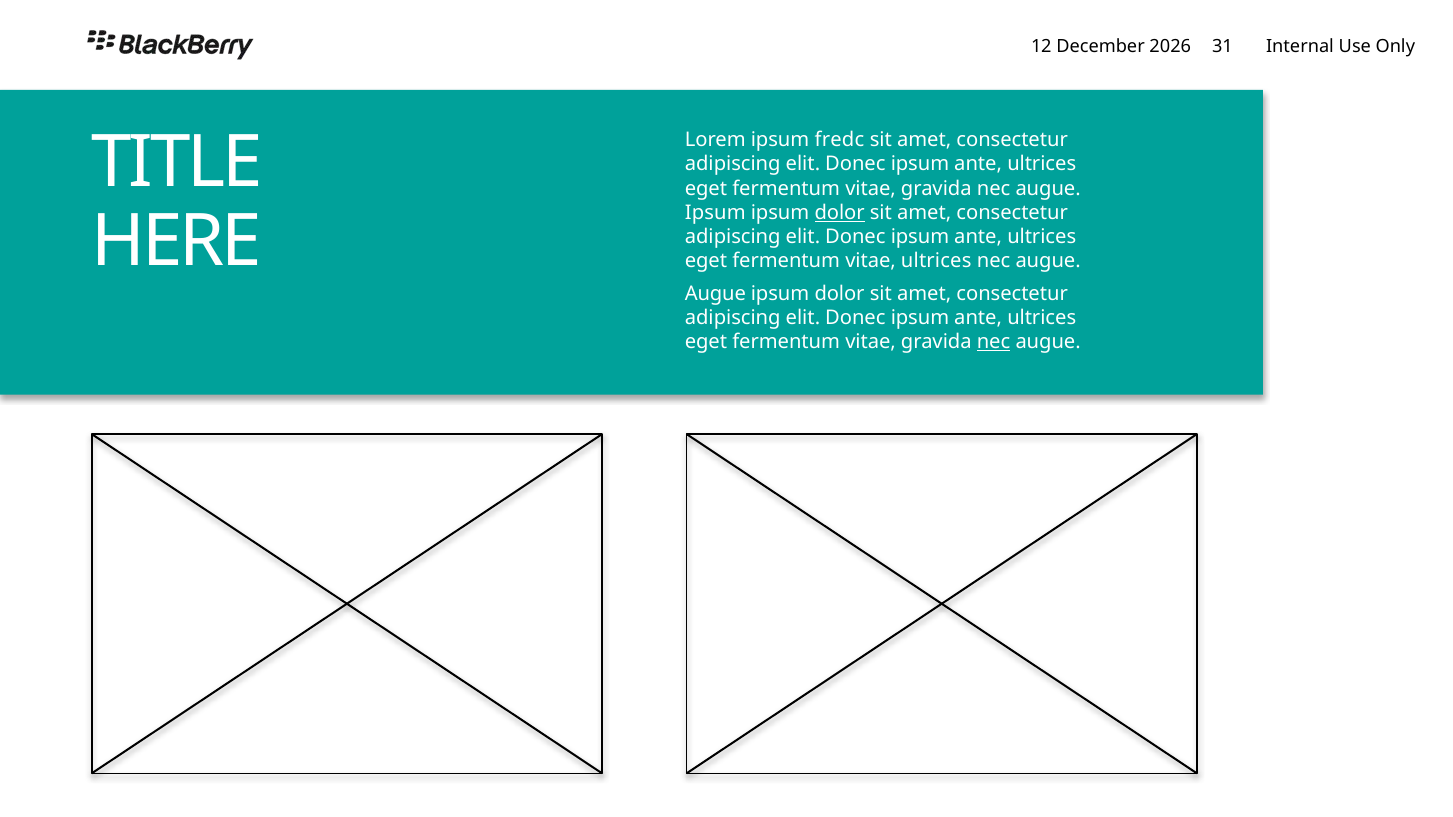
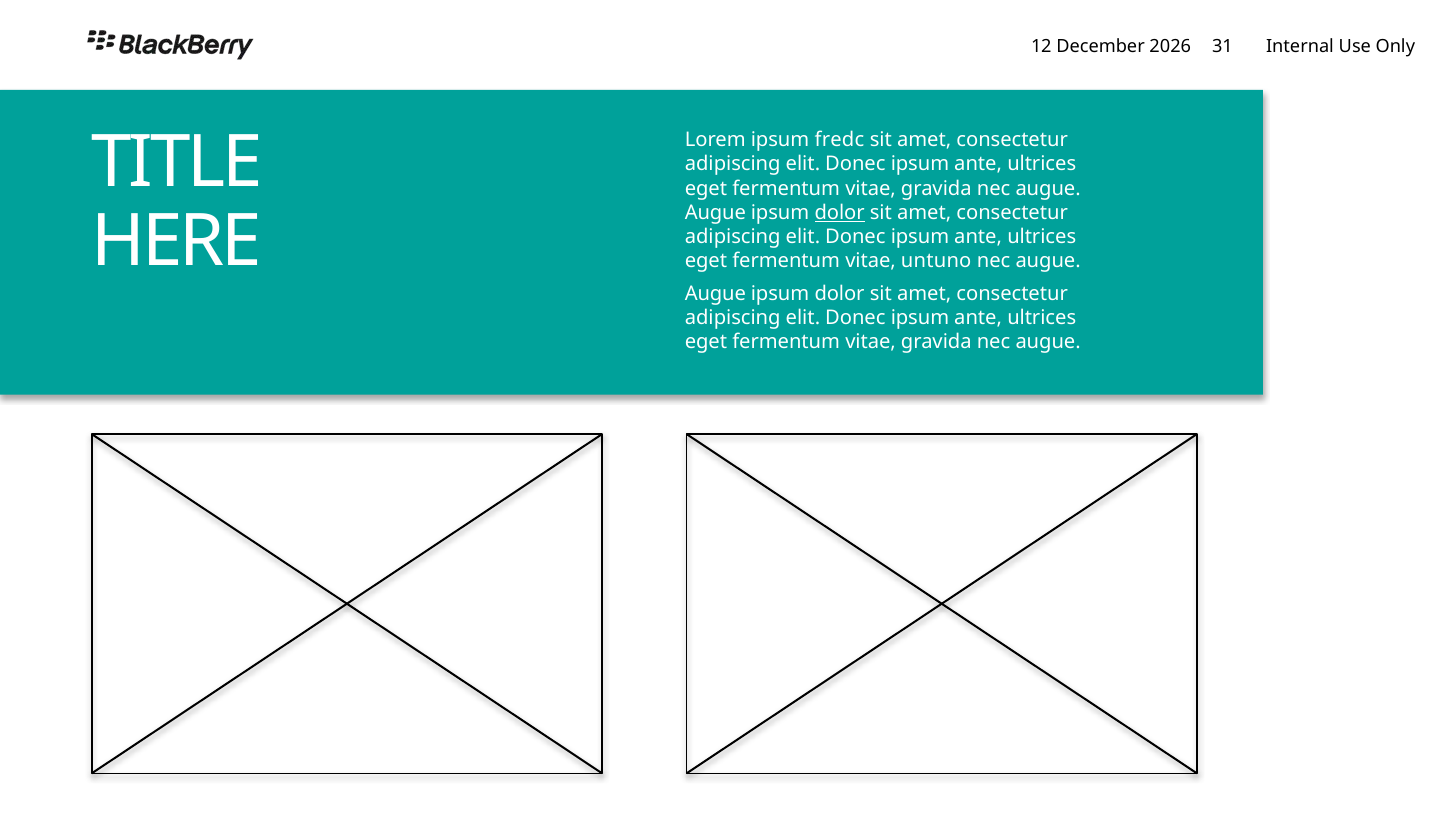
Ipsum at (715, 213): Ipsum -> Augue
vitae ultrices: ultrices -> untuno
nec at (994, 342) underline: present -> none
